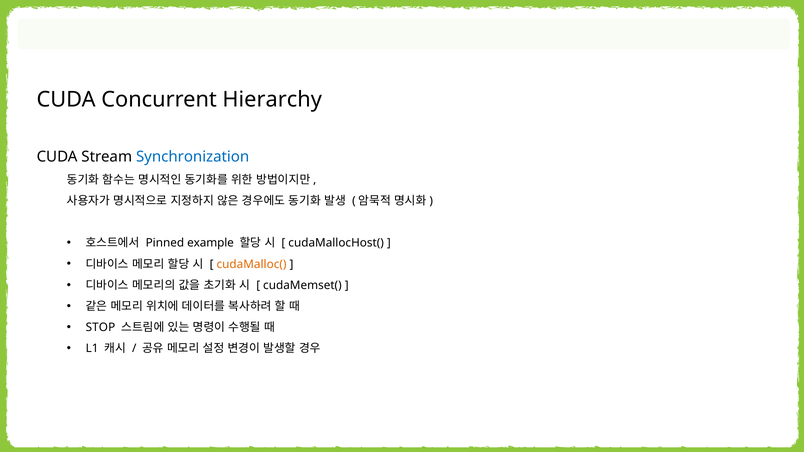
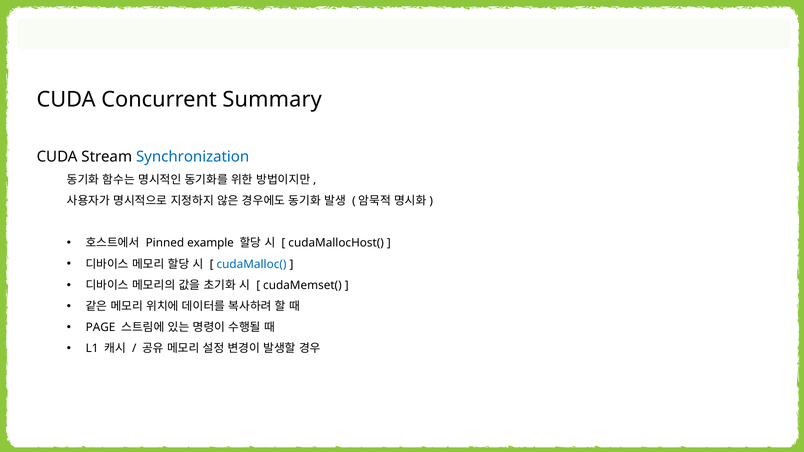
Hierarchy: Hierarchy -> Summary
cudaMalloc( colour: orange -> blue
STOP: STOP -> PAGE
